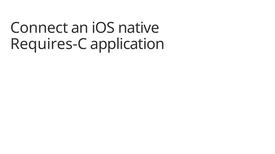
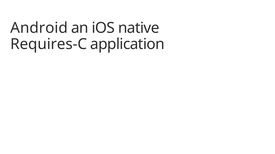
Connect: Connect -> Android
